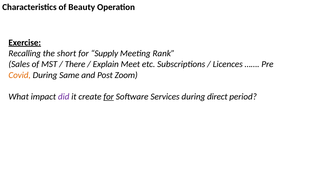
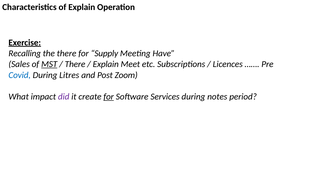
of Beauty: Beauty -> Explain
the short: short -> there
Rank: Rank -> Have
MST underline: none -> present
Covid colour: orange -> blue
Same: Same -> Litres
direct: direct -> notes
